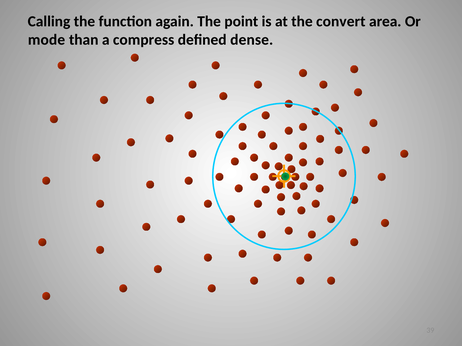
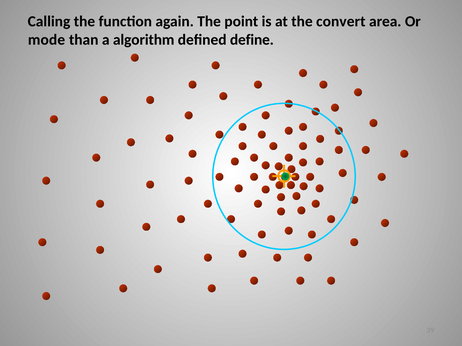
compress: compress -> algorithm
dense: dense -> define
